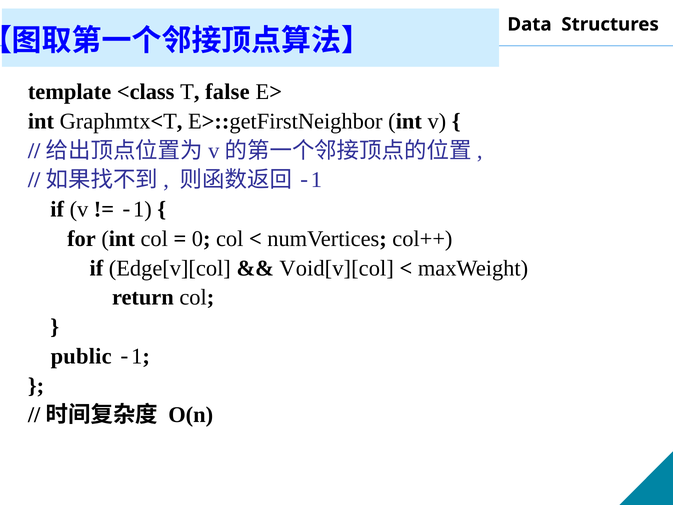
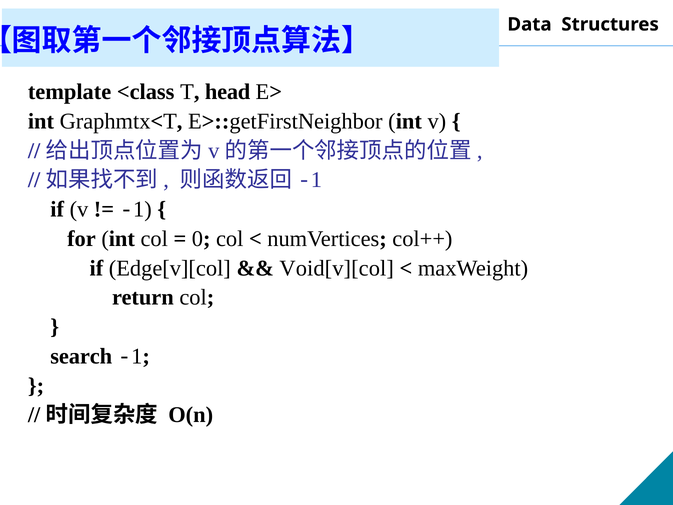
false: false -> head
public: public -> search
